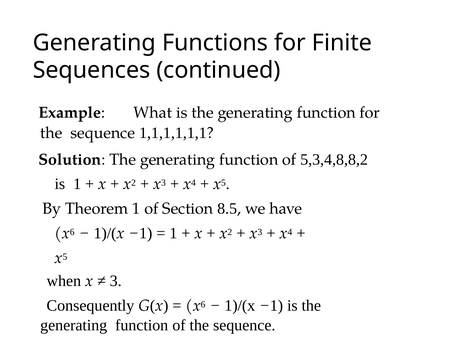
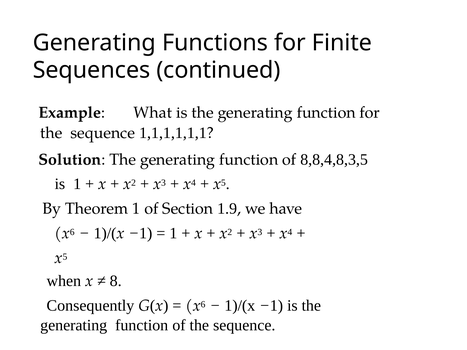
5,3,4,8,8,2: 5,3,4,8,8,2 -> 8,8,4,8,3,5
8.5: 8.5 -> 1.9
3 at (116, 281): 3 -> 8
